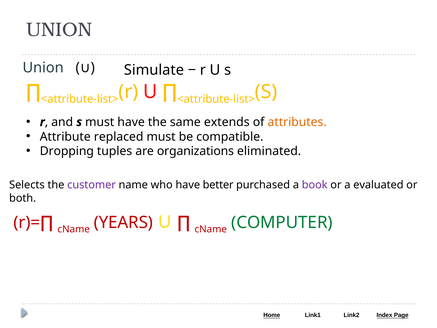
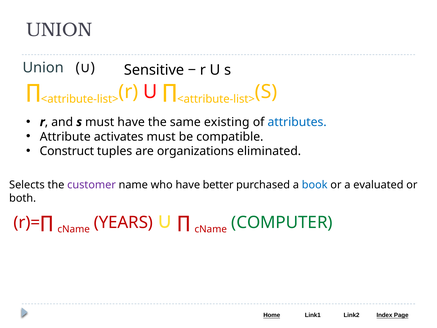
Simulate: Simulate -> Sensitive
extends: extends -> existing
attributes colour: orange -> blue
replaced: replaced -> activates
Dropping: Dropping -> Construct
book colour: purple -> blue
